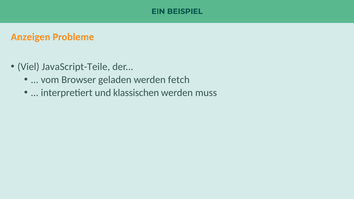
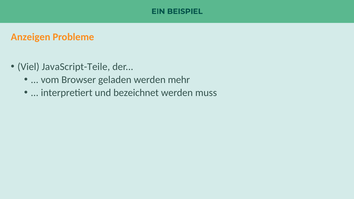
fetch: fetch -> mehr
klassischen: klassischen -> bezeichnet
